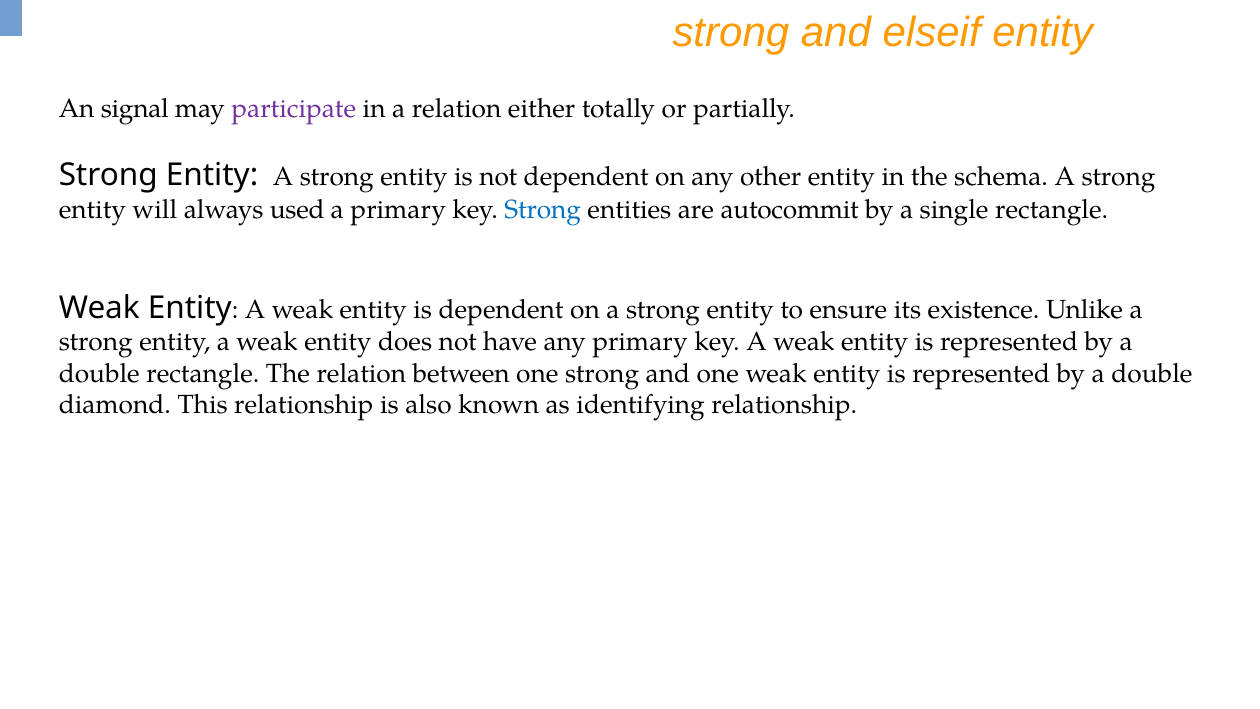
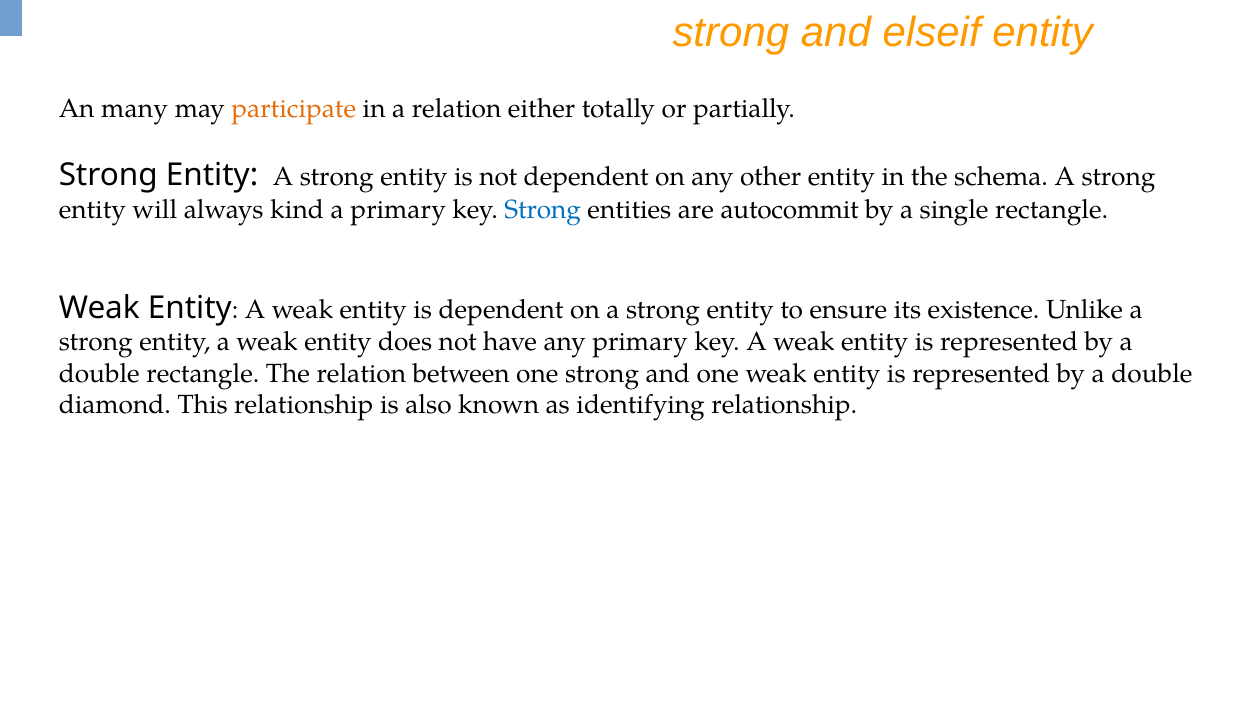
signal: signal -> many
participate colour: purple -> orange
used: used -> kind
